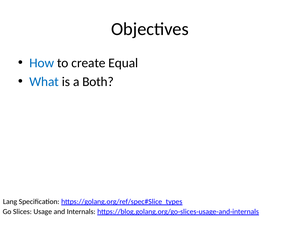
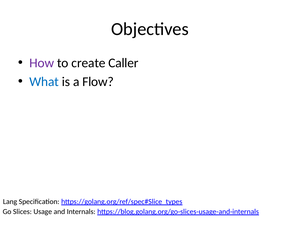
How colour: blue -> purple
Equal: Equal -> Caller
Both: Both -> Flow
